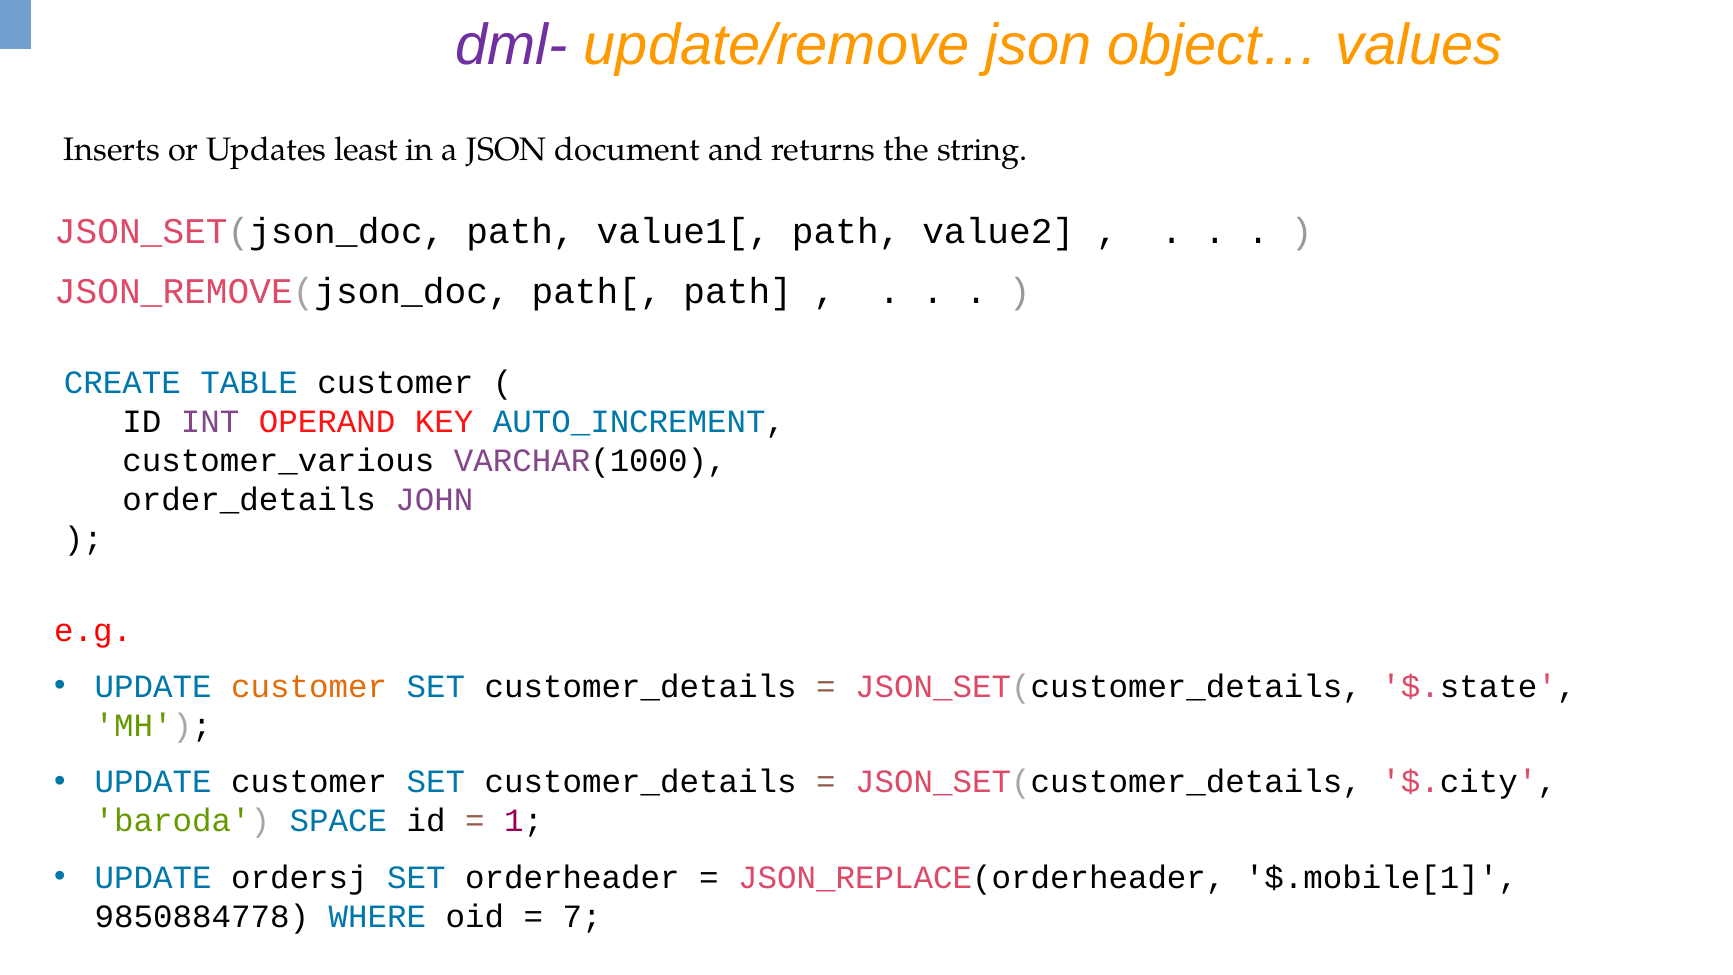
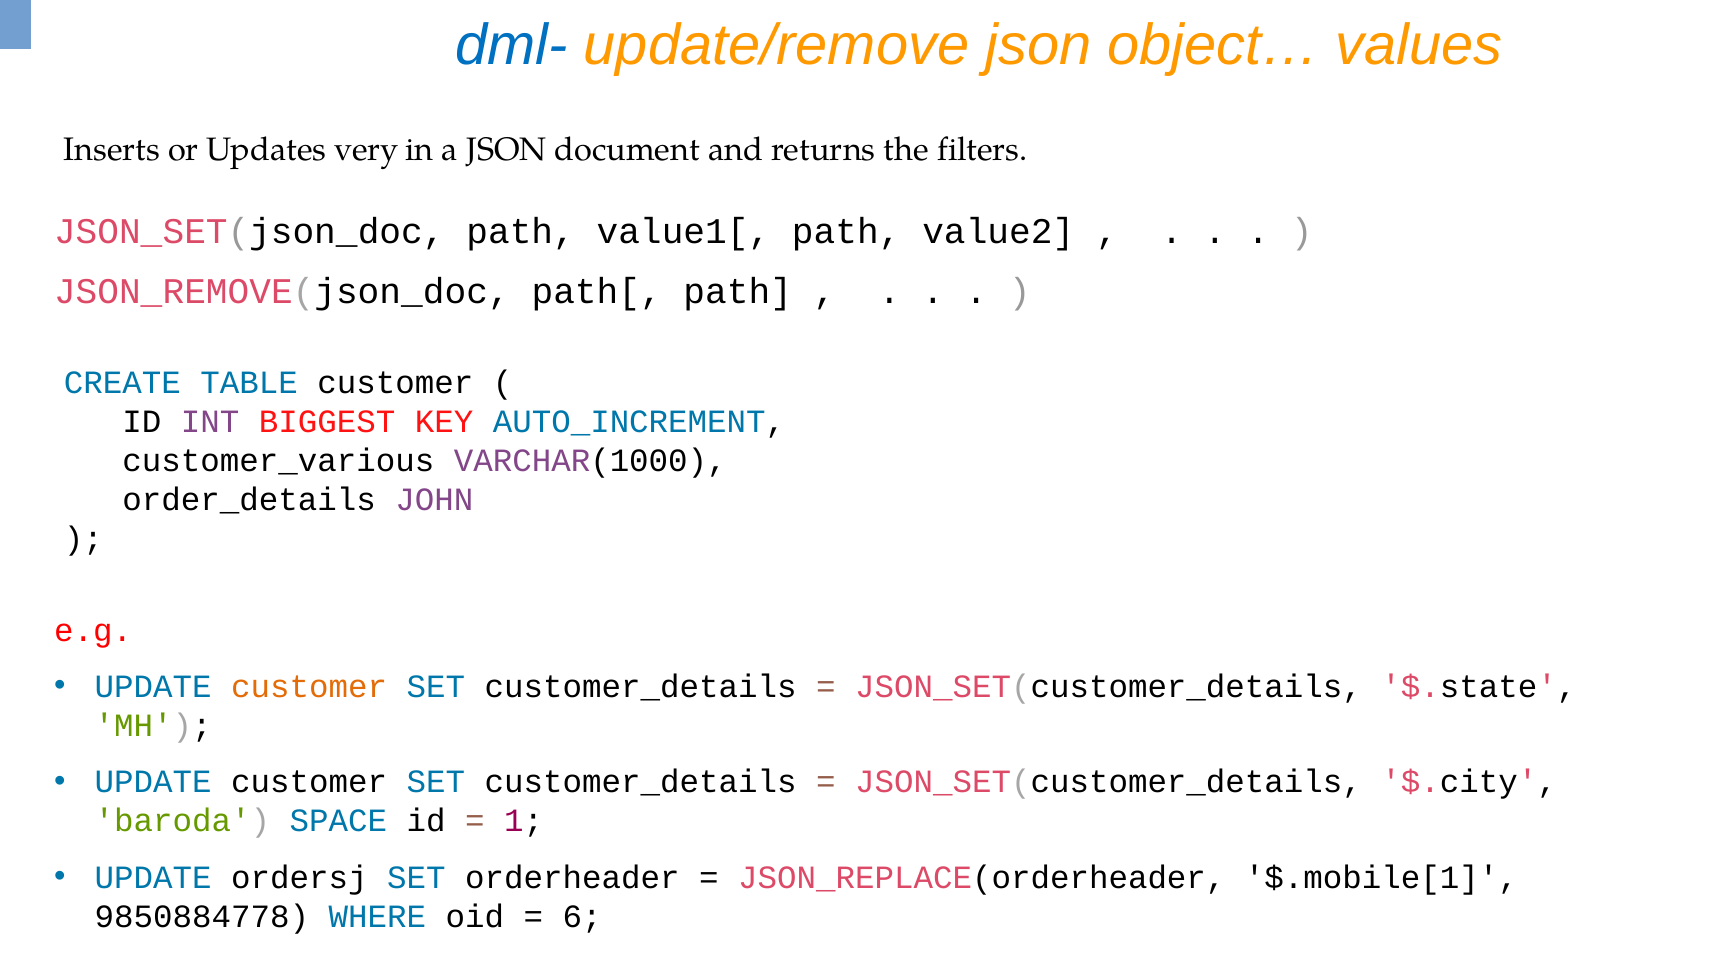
dml- colour: purple -> blue
least: least -> very
string: string -> filters
OPERAND: OPERAND -> BIGGEST
7: 7 -> 6
